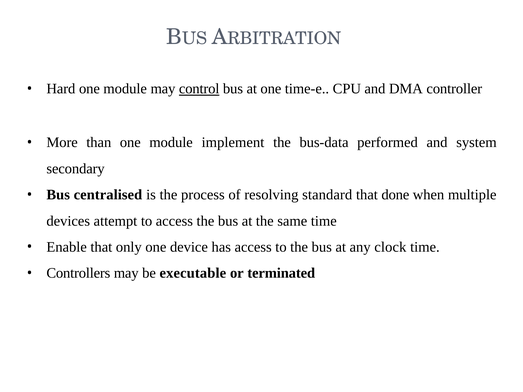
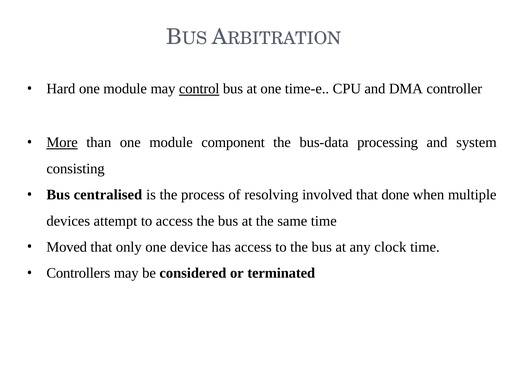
More underline: none -> present
implement: implement -> component
performed: performed -> processing
secondary: secondary -> consisting
standard: standard -> involved
Enable: Enable -> Moved
executable: executable -> considered
